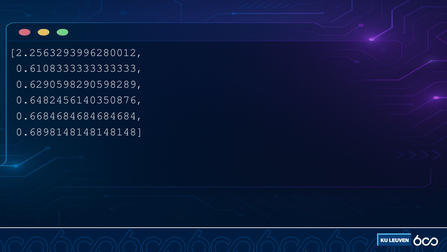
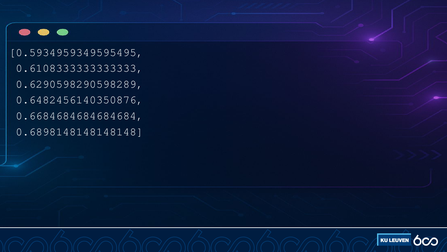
2.2563293996280012: 2.2563293996280012 -> 0.5934959349595495
